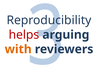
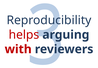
with colour: orange -> red
